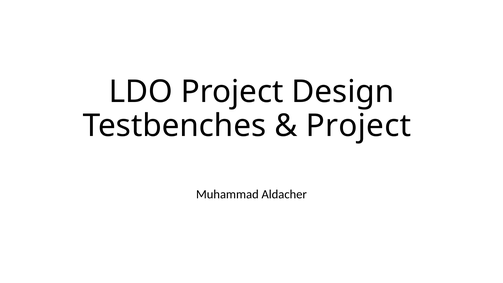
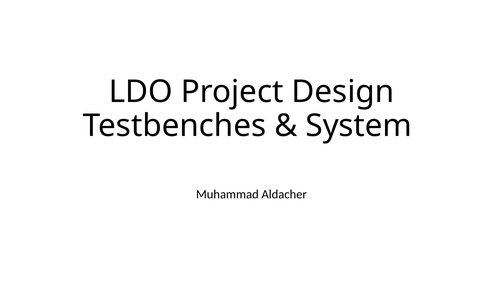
Project at (359, 126): Project -> System
